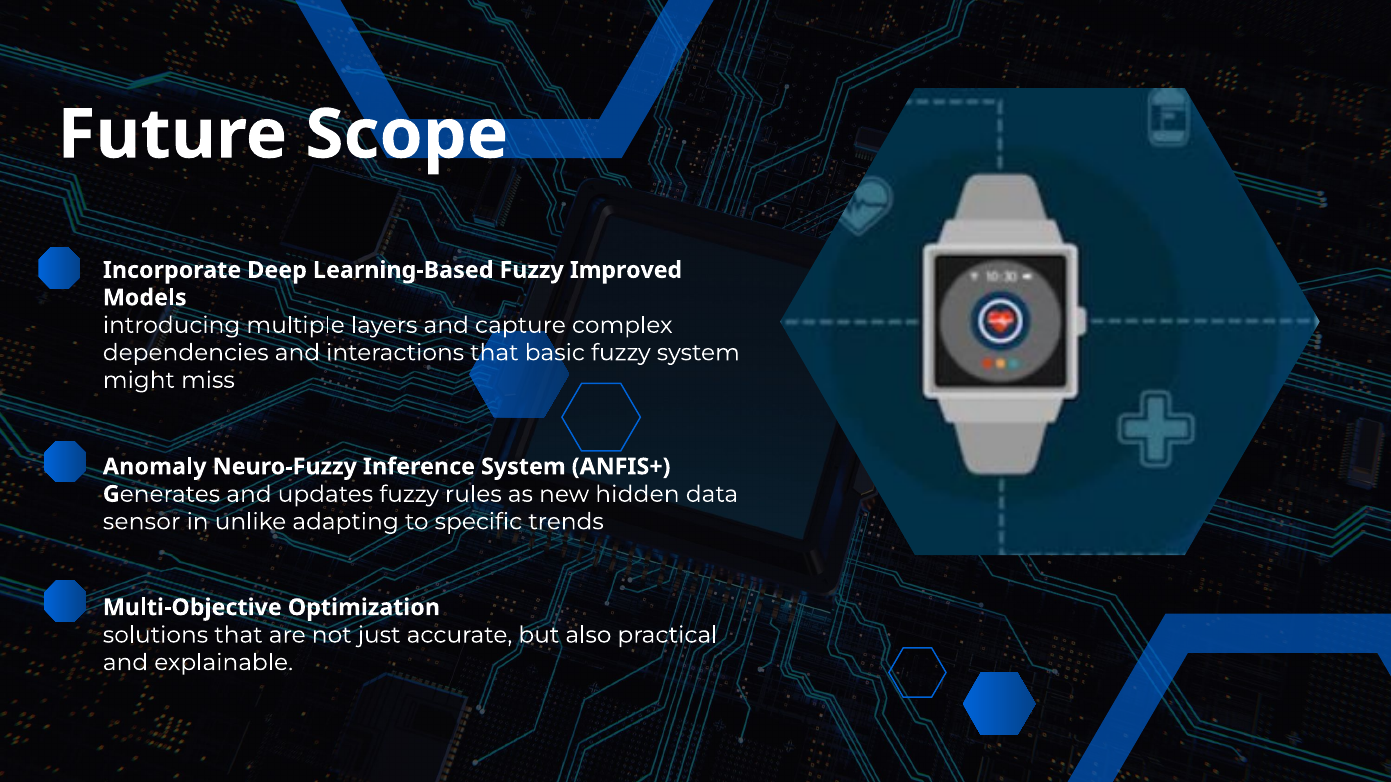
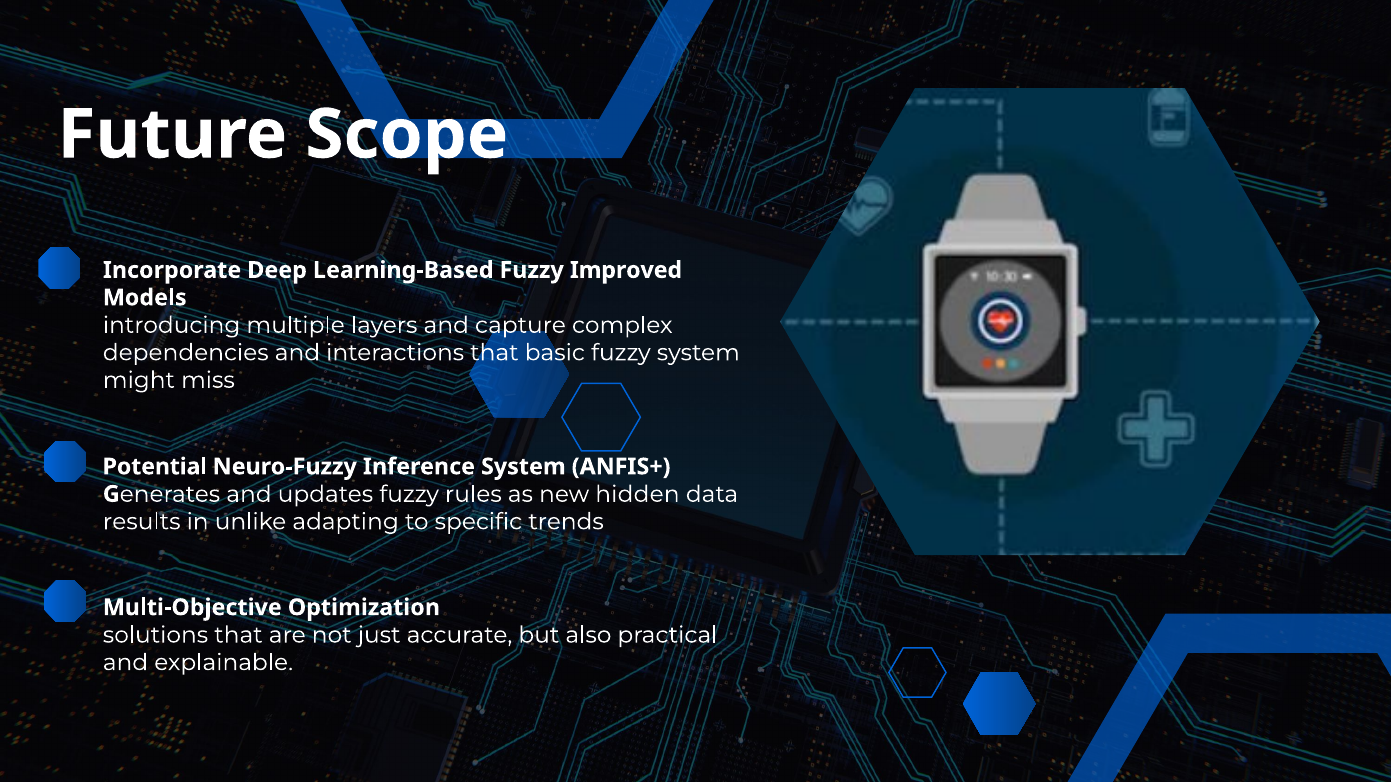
Anomaly: Anomaly -> Potential
sensor: sensor -> results
